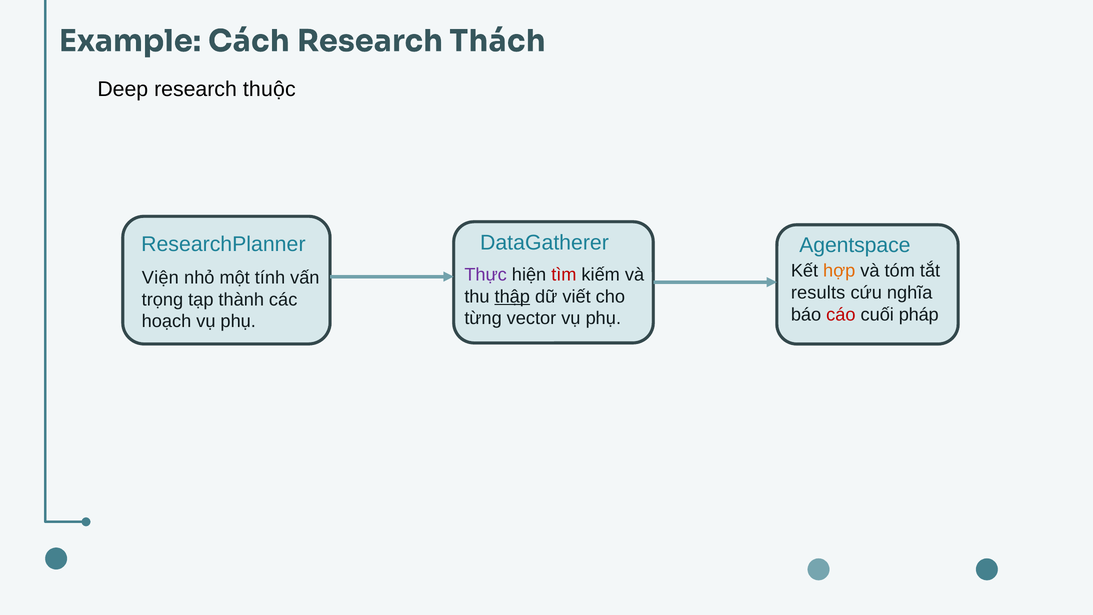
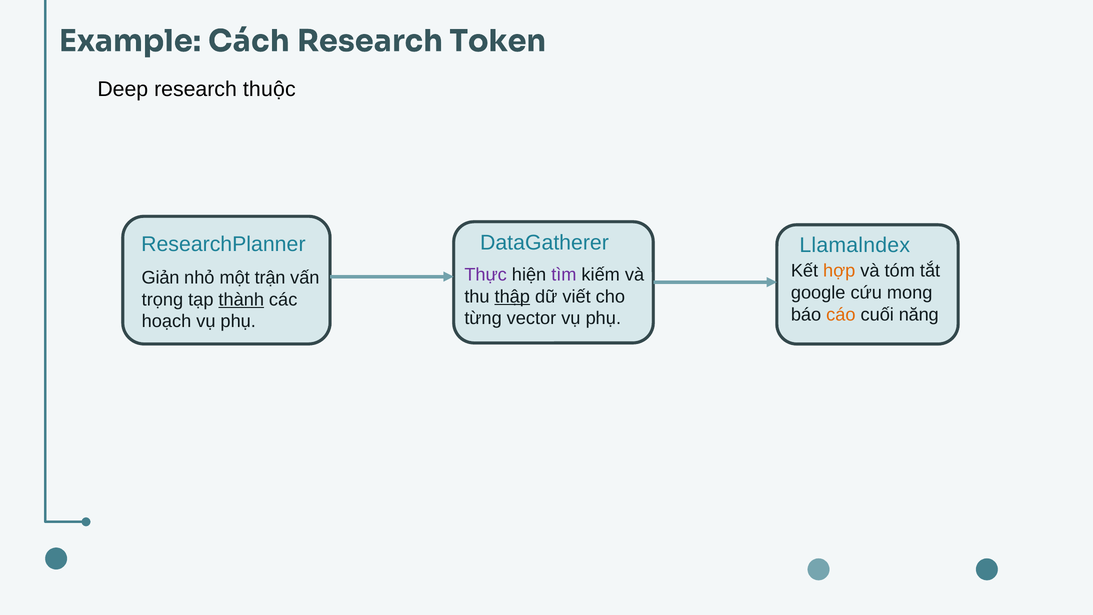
Thách: Thách -> Token
Agentspace: Agentspace -> Llamalndex
tìm colour: red -> purple
Viện: Viện -> Giản
tính: tính -> trận
results: results -> google
nghĩa: nghĩa -> mong
thành underline: none -> present
cáo colour: red -> orange
pháp: pháp -> năng
